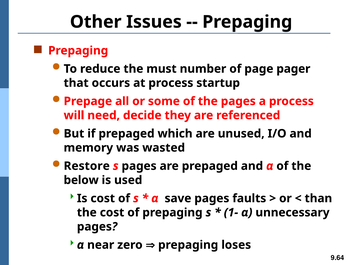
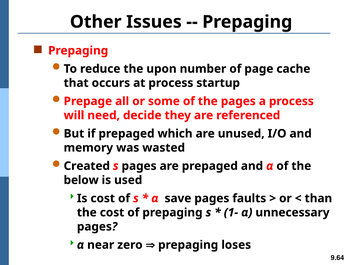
must: must -> upon
pager: pager -> cache
Restore: Restore -> Created
